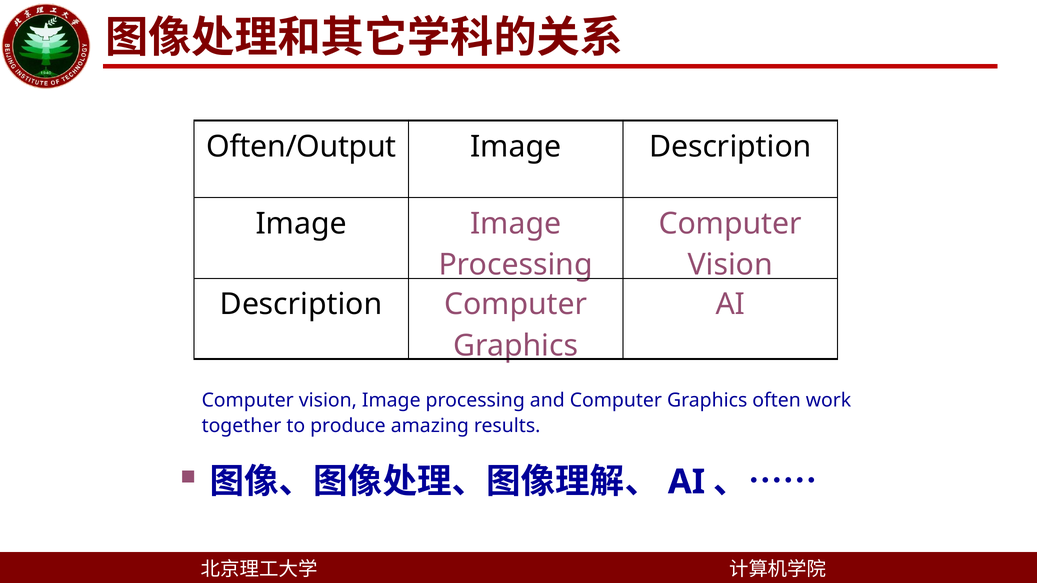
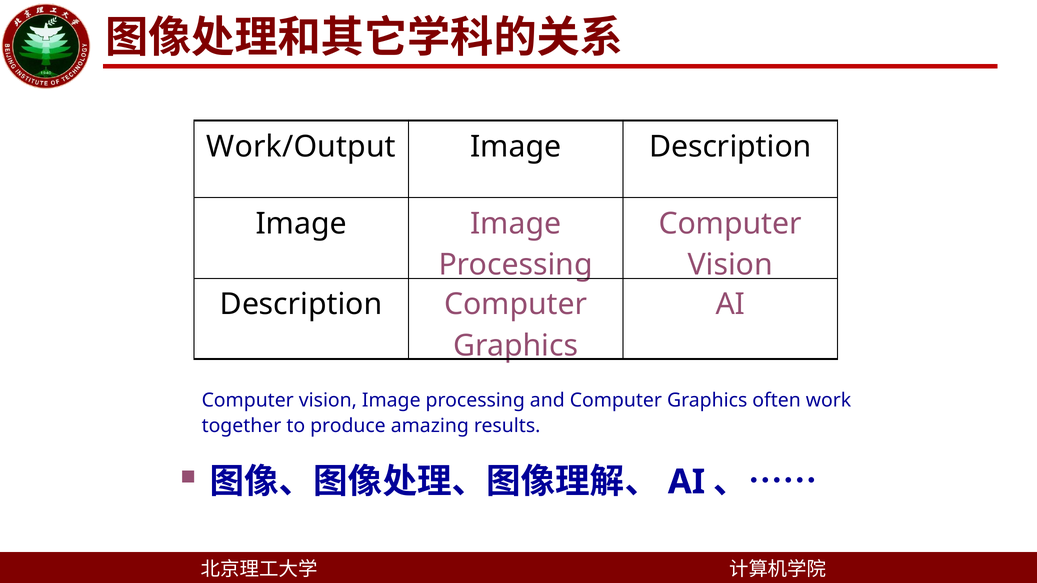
Often/Output: Often/Output -> Work/Output
